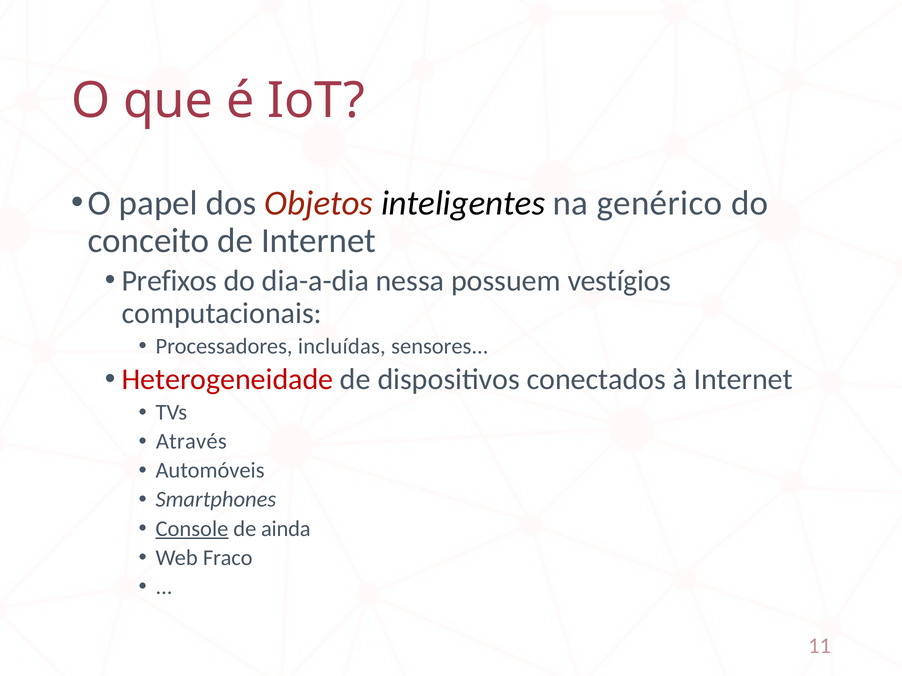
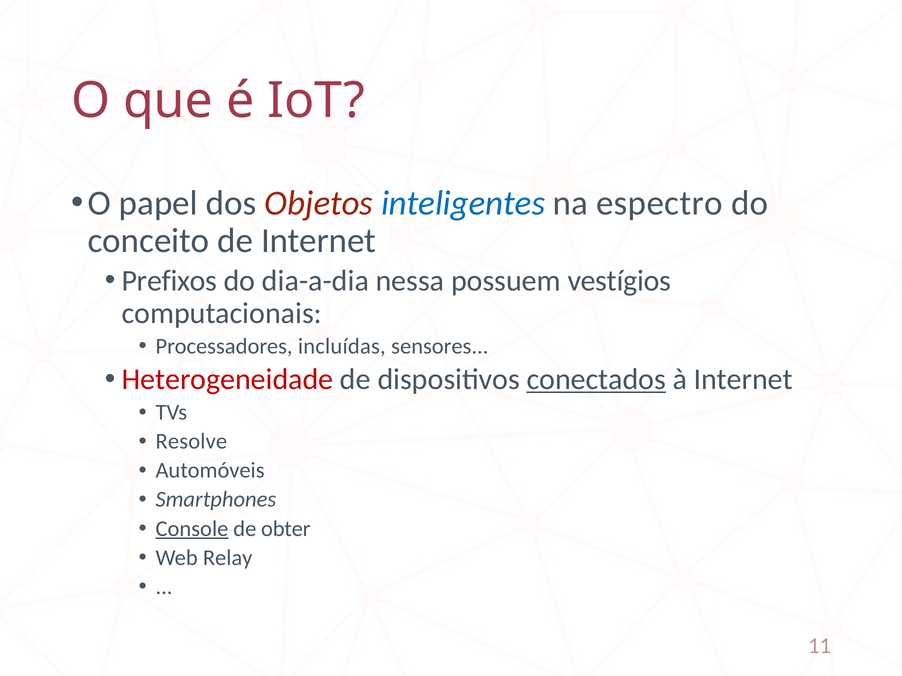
inteligentes colour: black -> blue
genérico: genérico -> espectro
conectados underline: none -> present
Através: Através -> Resolve
ainda: ainda -> obter
Fraco: Fraco -> Relay
